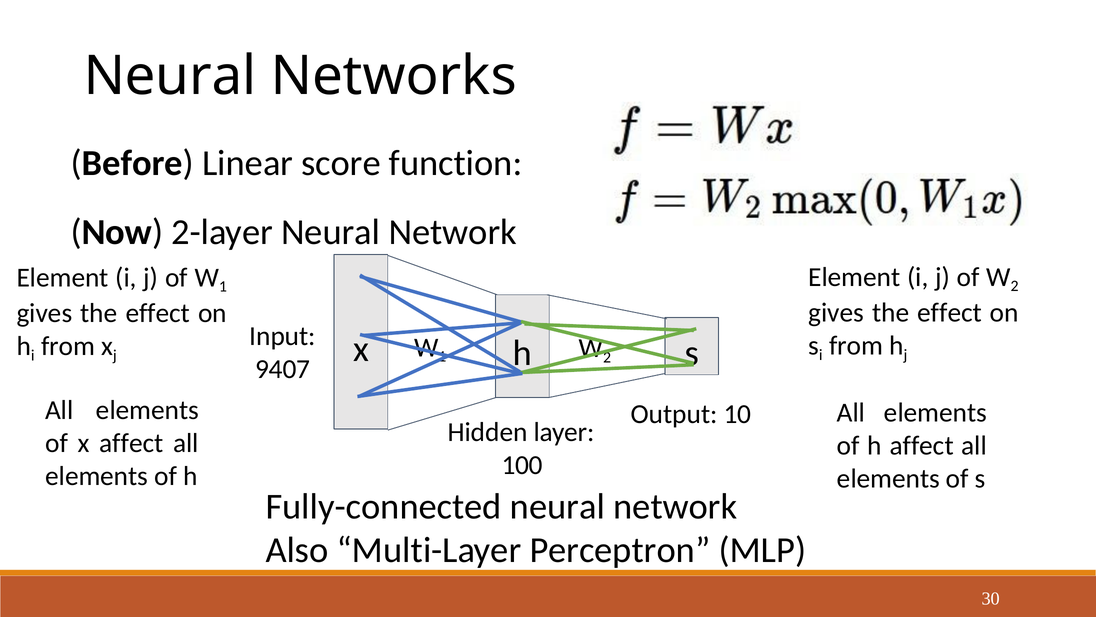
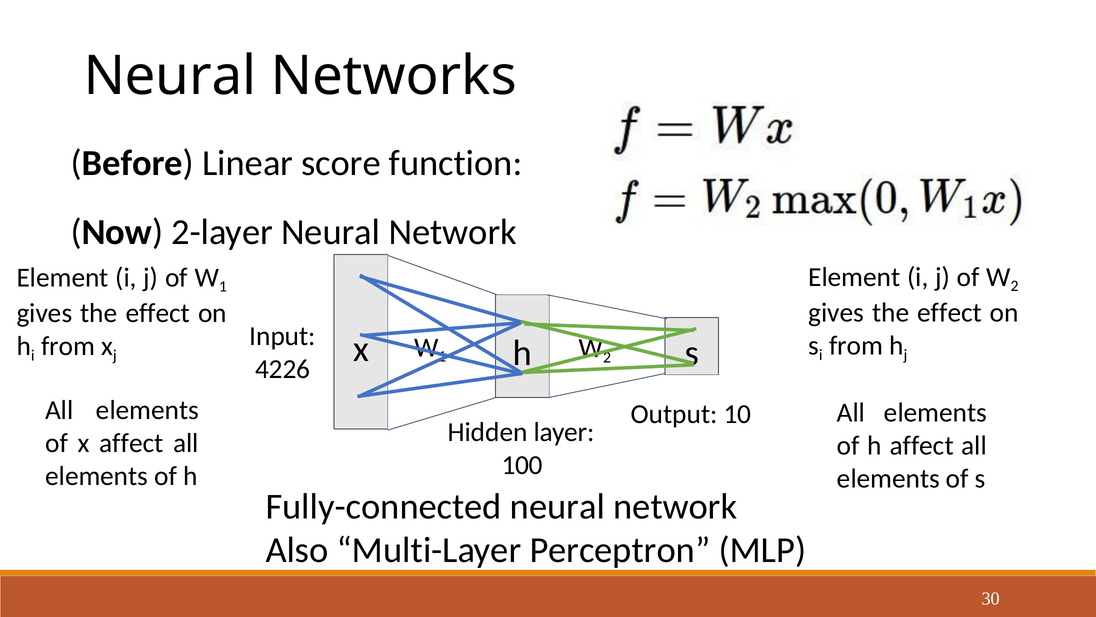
9407: 9407 -> 4226
